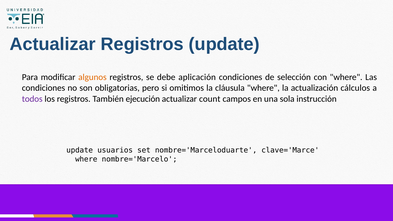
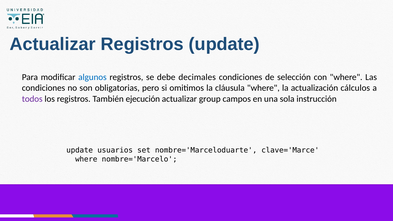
algunos colour: orange -> blue
aplicación: aplicación -> decimales
count: count -> group
